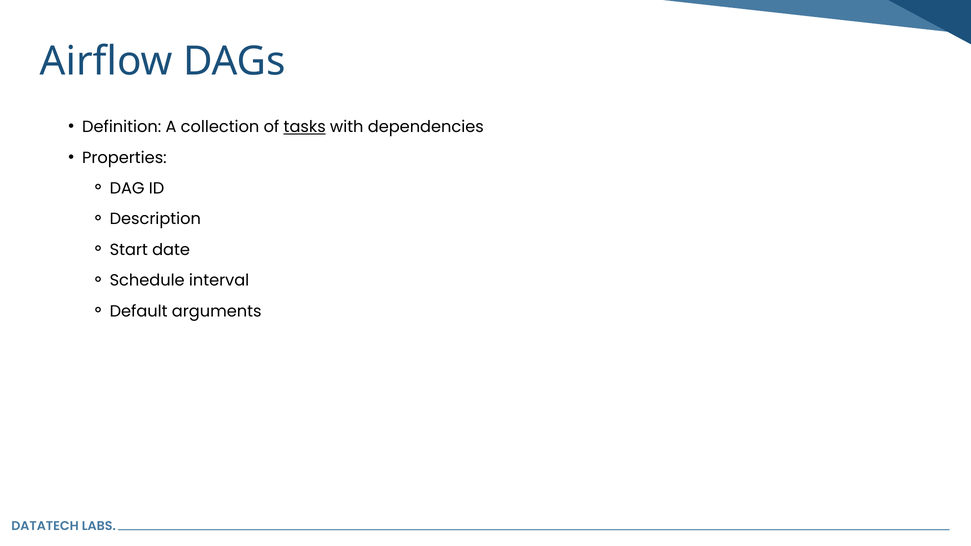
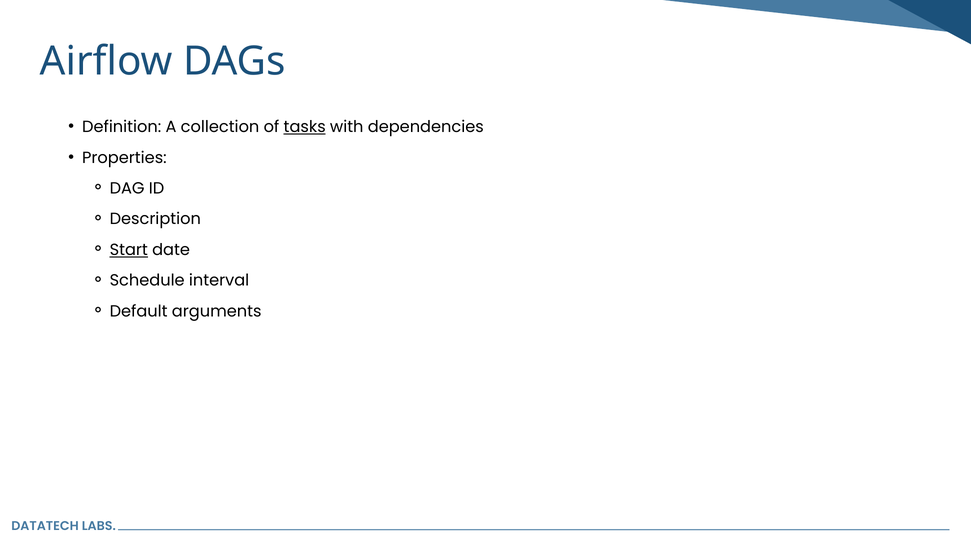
Start underline: none -> present
